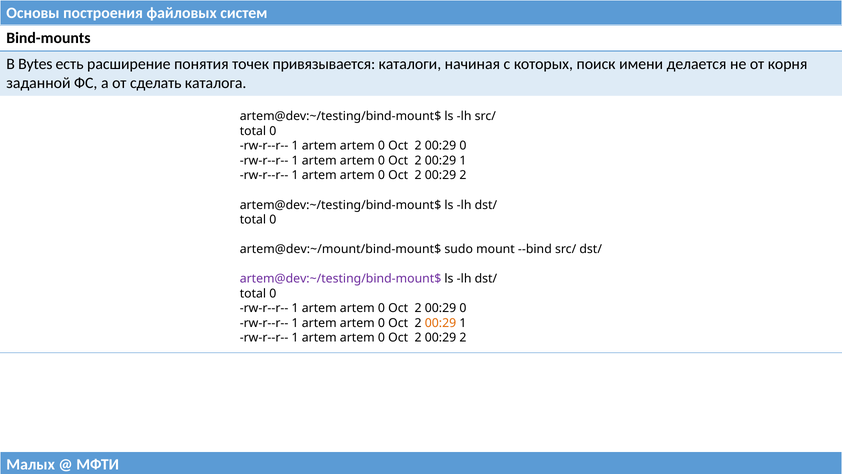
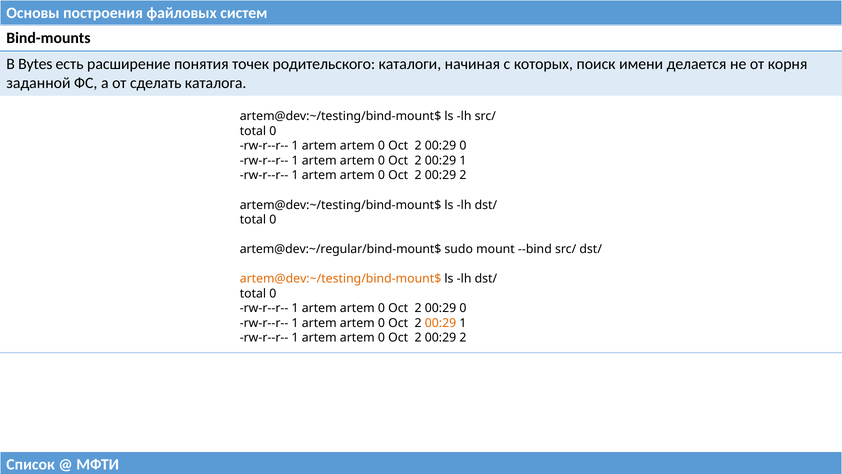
привязывается: привязывается -> родительского
artem@dev:~/mount/bind-mount$: artem@dev:~/mount/bind-mount$ -> artem@dev:~/regular/bind-mount$
artem@dev:~/testing/bind-mount$ at (341, 279) colour: purple -> orange
Малых: Малых -> Список
